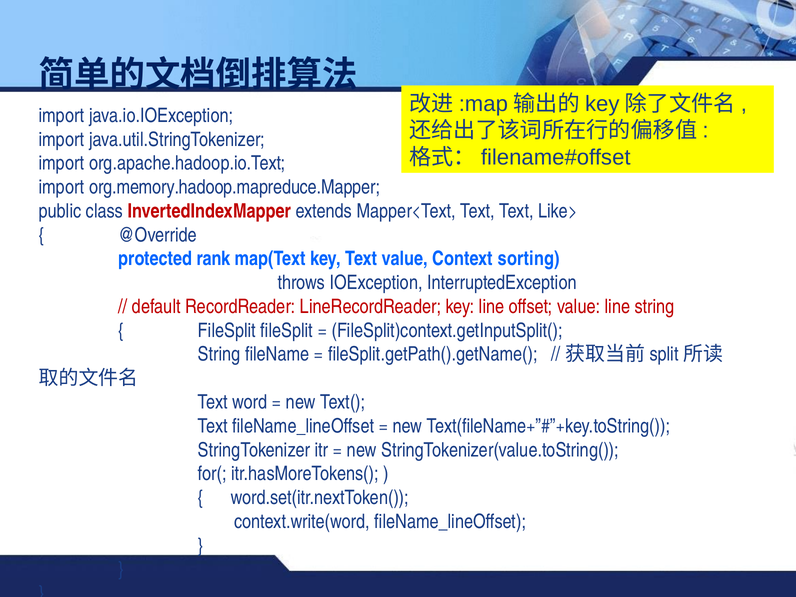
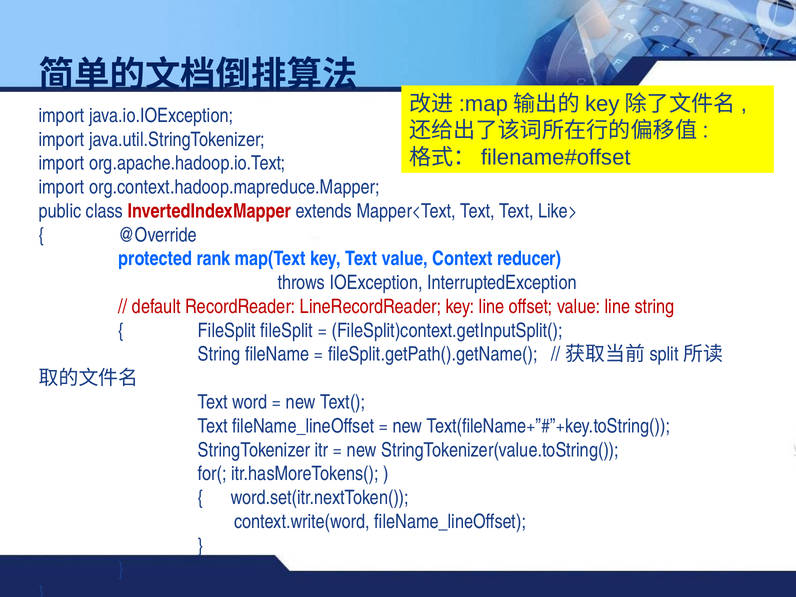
org.memory.hadoop.mapreduce.Mapper: org.memory.hadoop.mapreduce.Mapper -> org.context.hadoop.mapreduce.Mapper
sorting: sorting -> reducer
